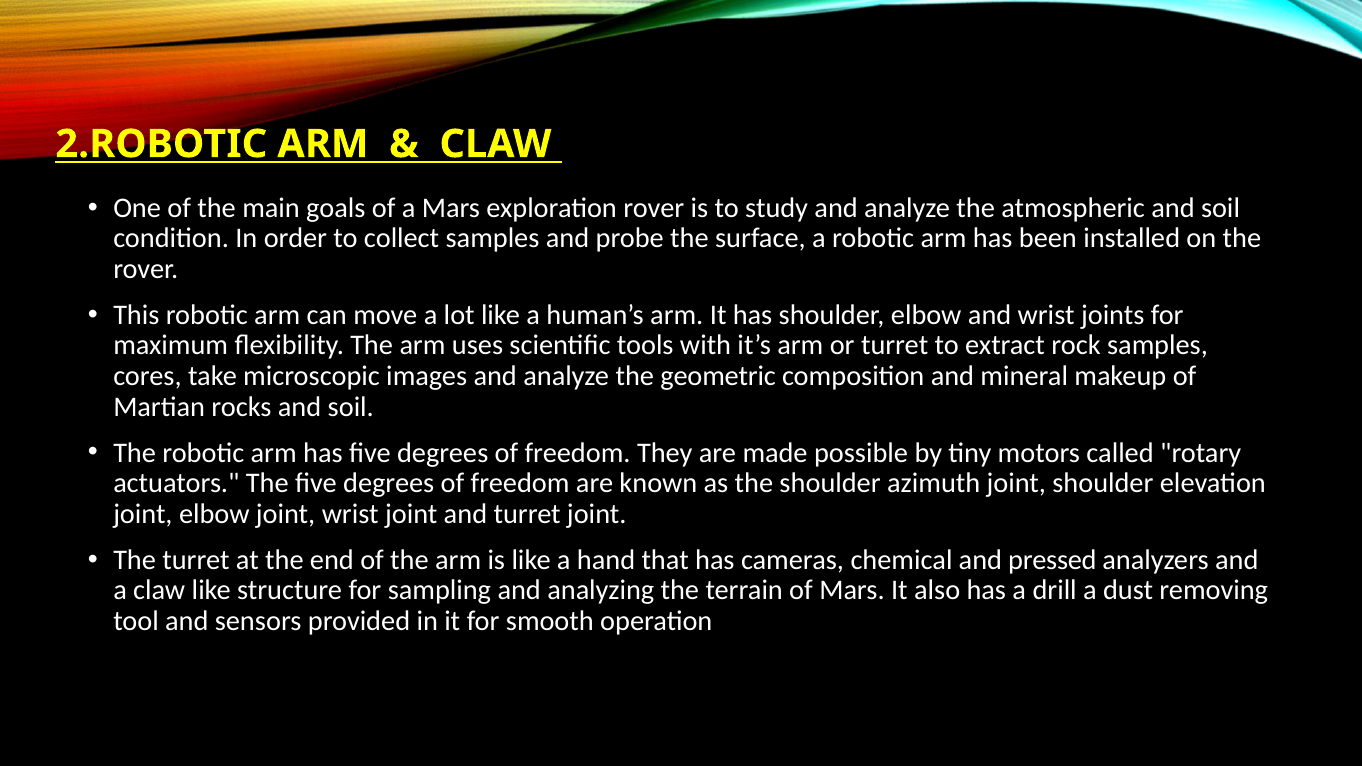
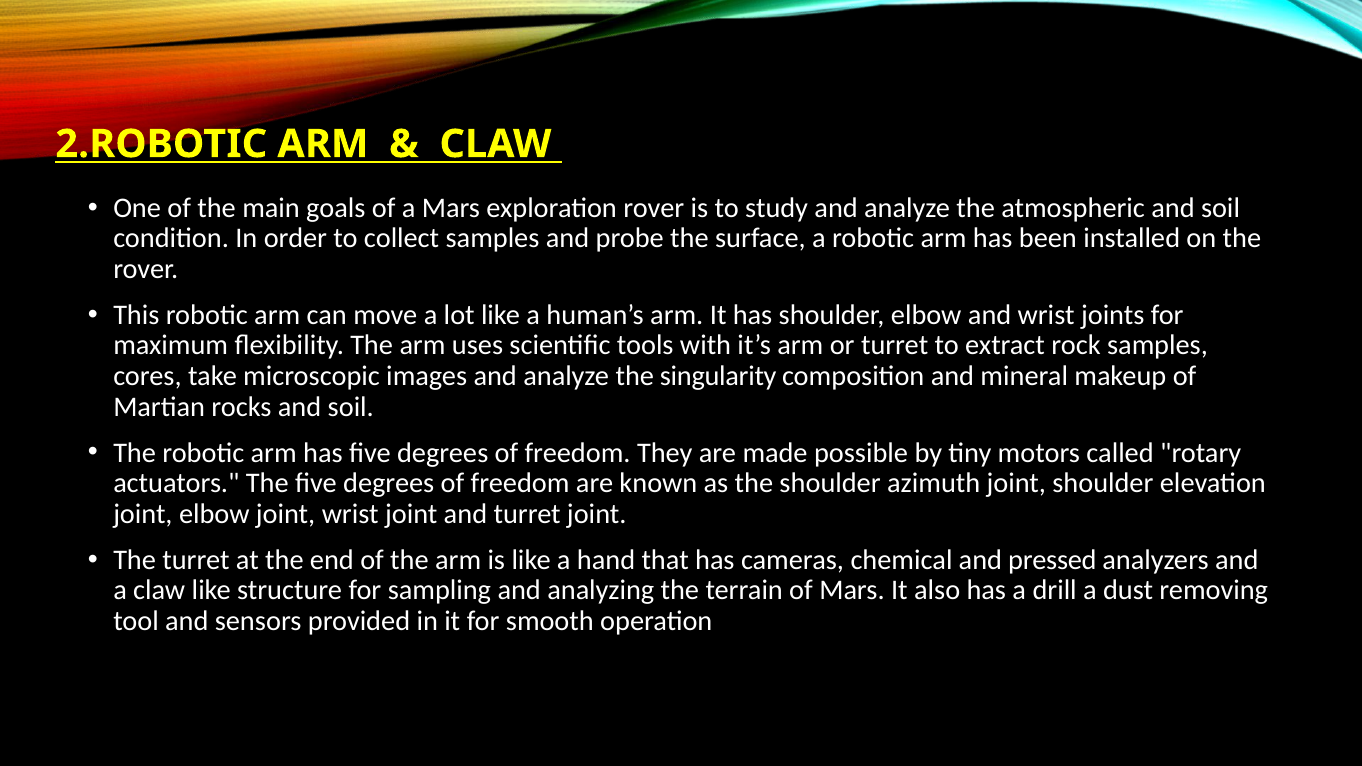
geometric: geometric -> singularity
